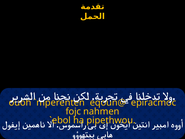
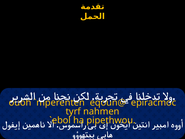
fojc: fojc -> tyrf
